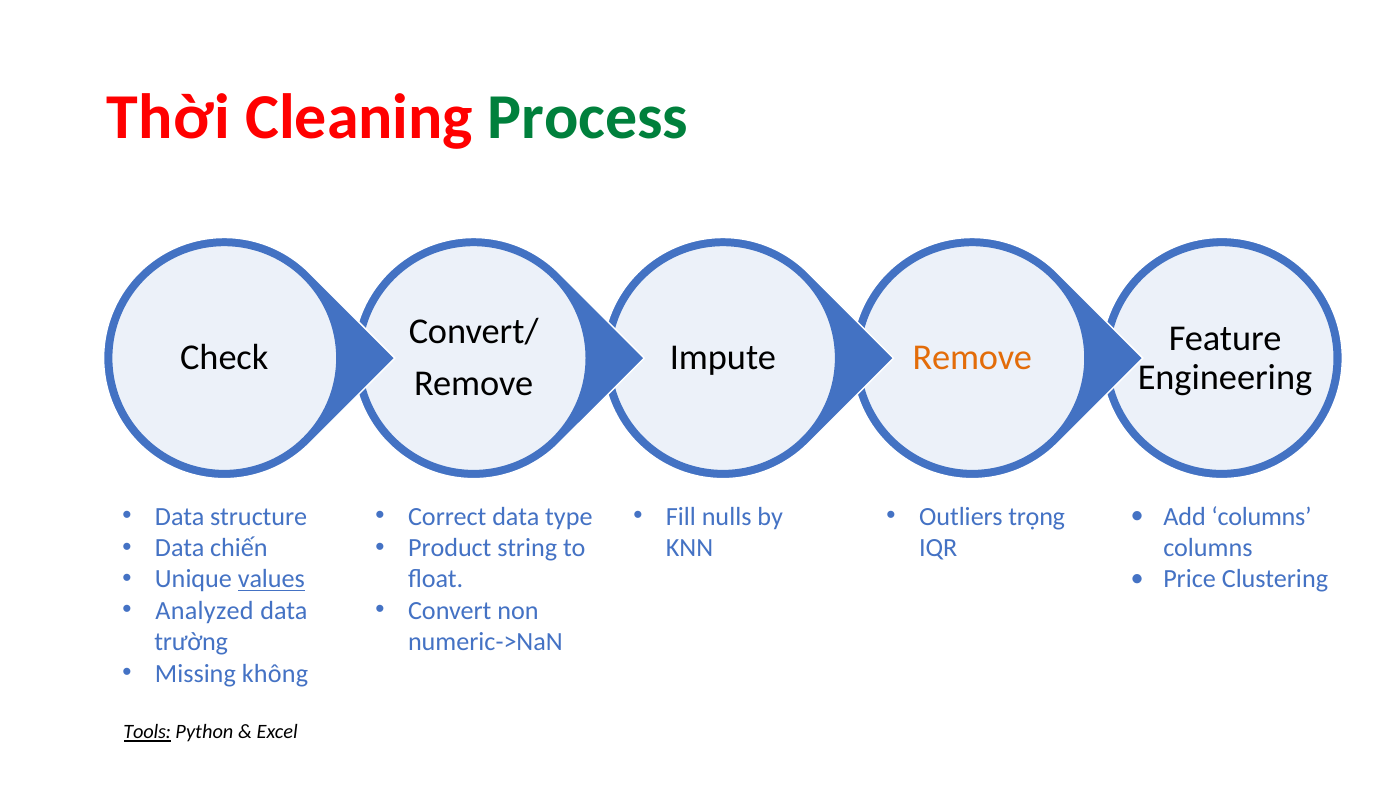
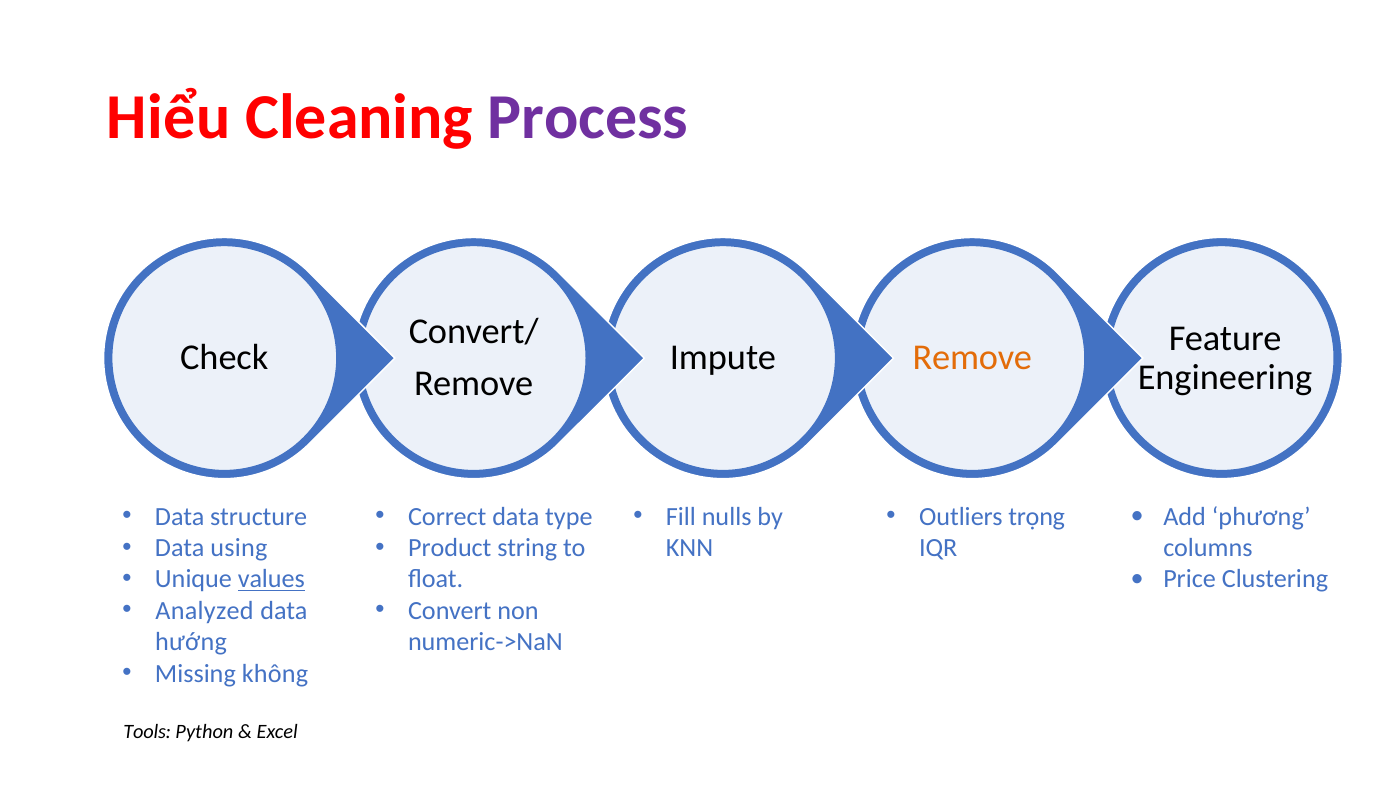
Thời: Thời -> Hiểu
Process colour: green -> purple
Add columns: columns -> phương
chiến: chiến -> using
trường: trường -> hướng
Tools underline: present -> none
